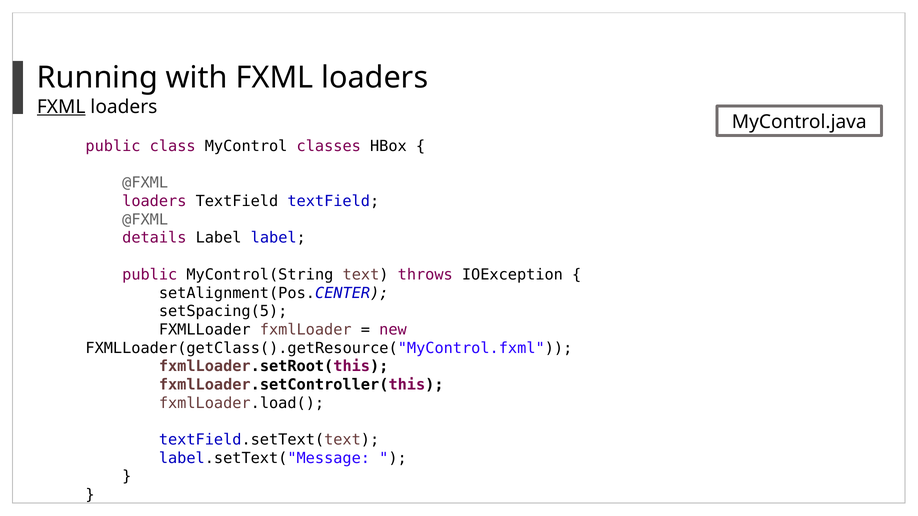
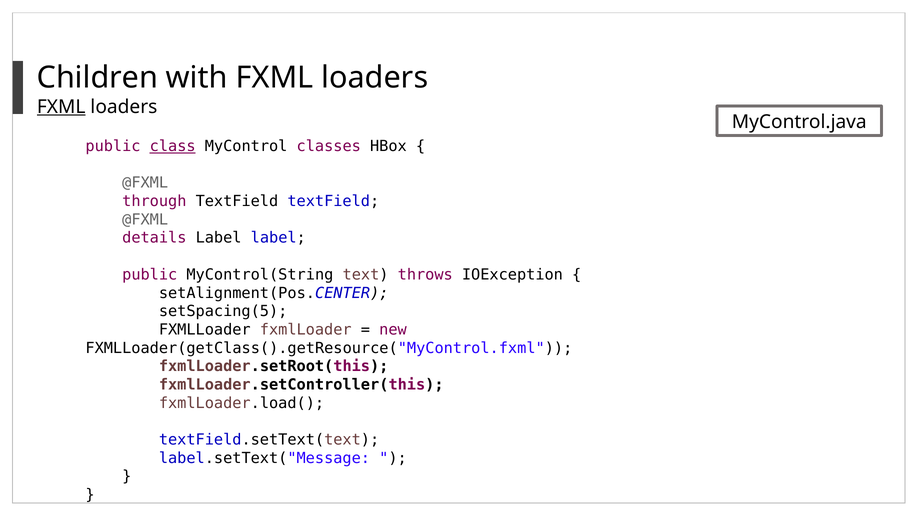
Running: Running -> Children
class underline: none -> present
loaders at (154, 201): loaders -> through
